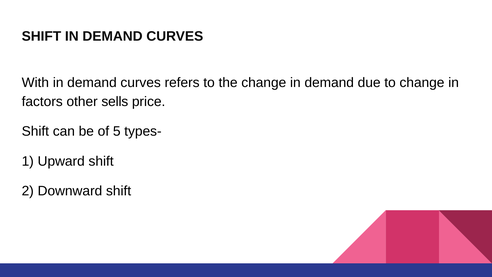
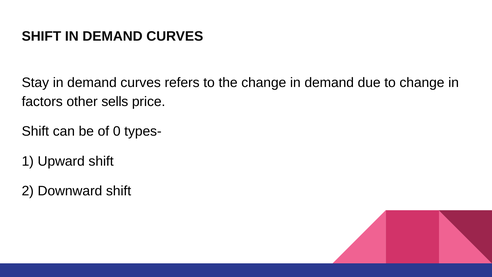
With: With -> Stay
5: 5 -> 0
